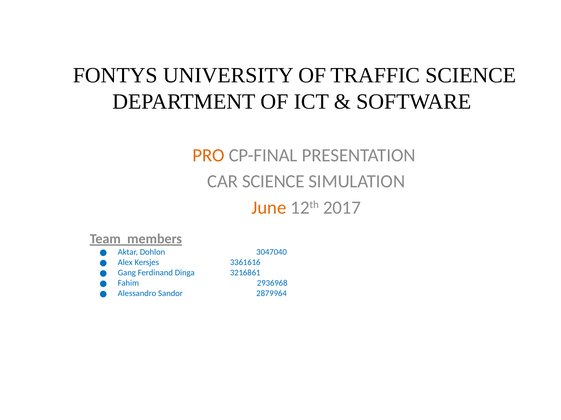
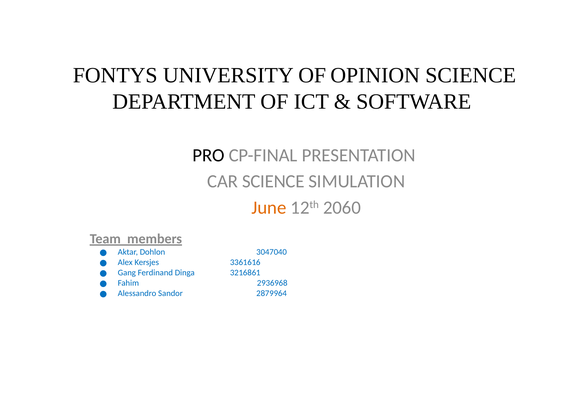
TRAFFIC: TRAFFIC -> OPINION
PRO colour: orange -> black
2017: 2017 -> 2060
